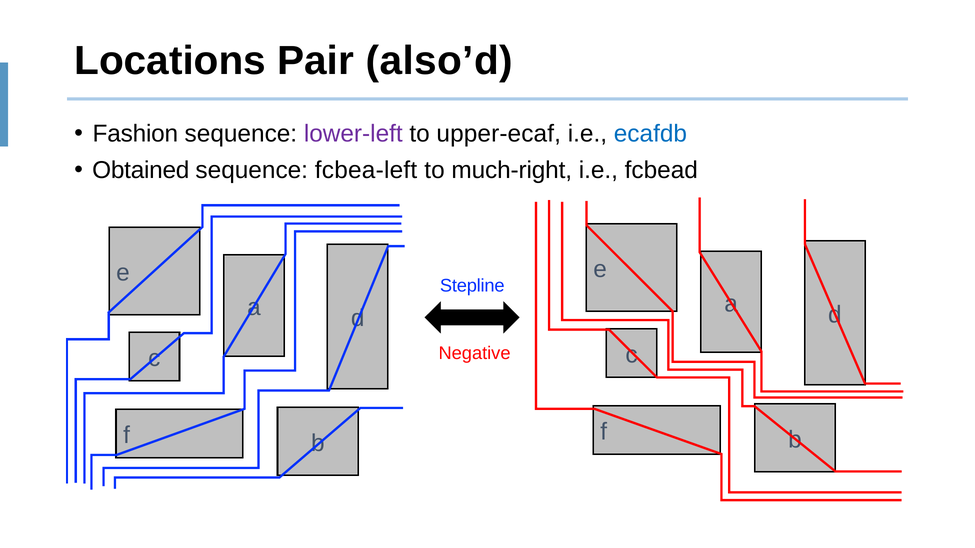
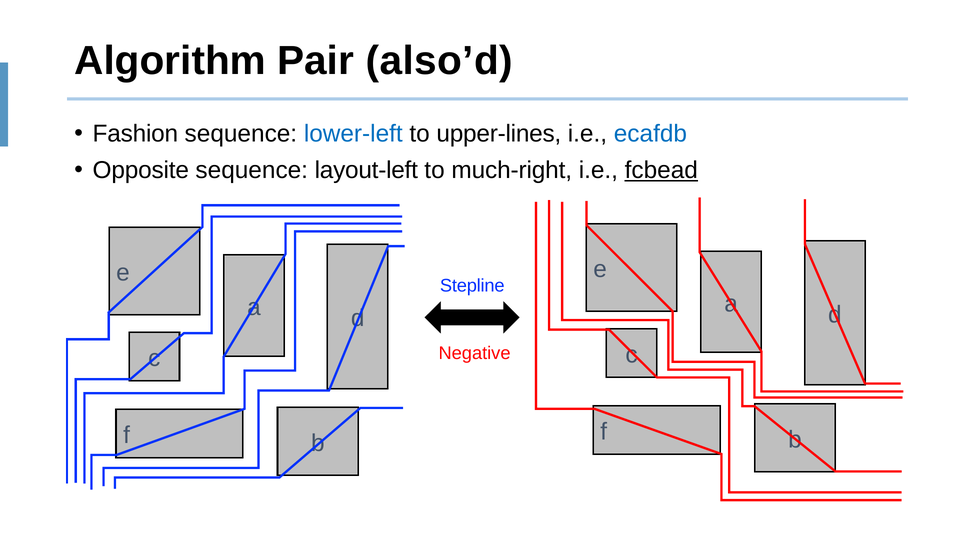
Locations: Locations -> Algorithm
lower-left colour: purple -> blue
upper-ecaf: upper-ecaf -> upper-lines
Obtained: Obtained -> Opposite
fcbea-left: fcbea-left -> layout-left
fcbead underline: none -> present
